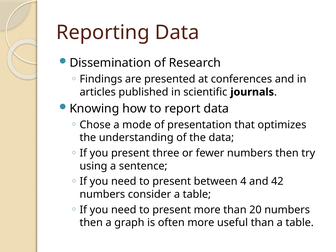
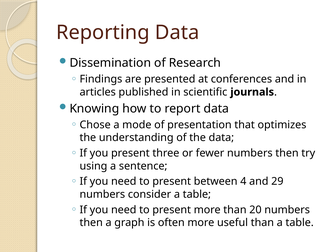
42: 42 -> 29
